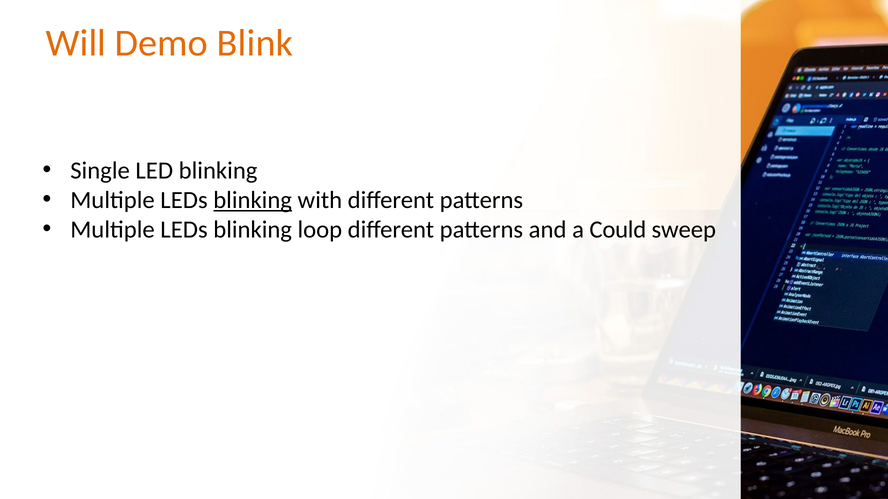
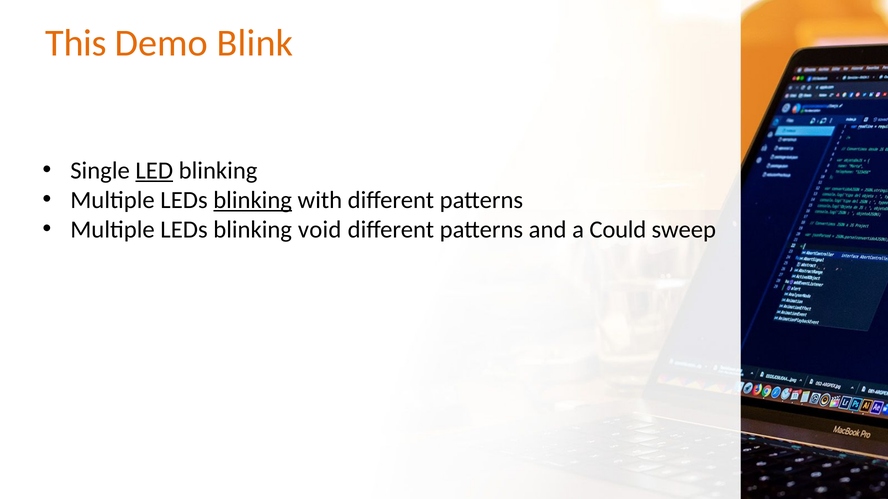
Will: Will -> This
LED underline: none -> present
loop: loop -> void
